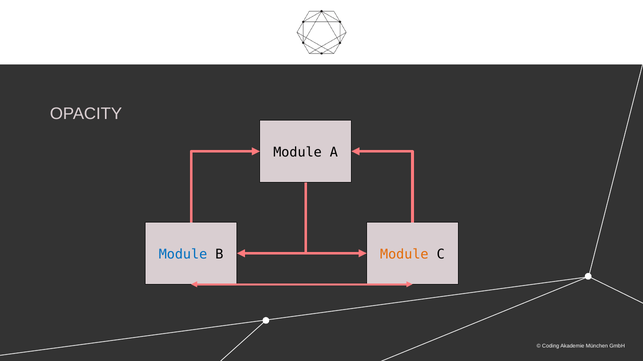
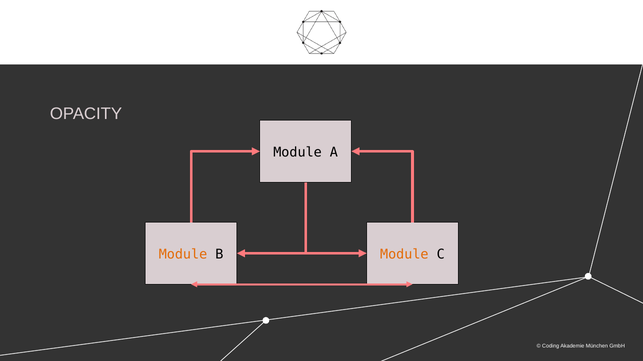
Module at (183, 255) colour: blue -> orange
